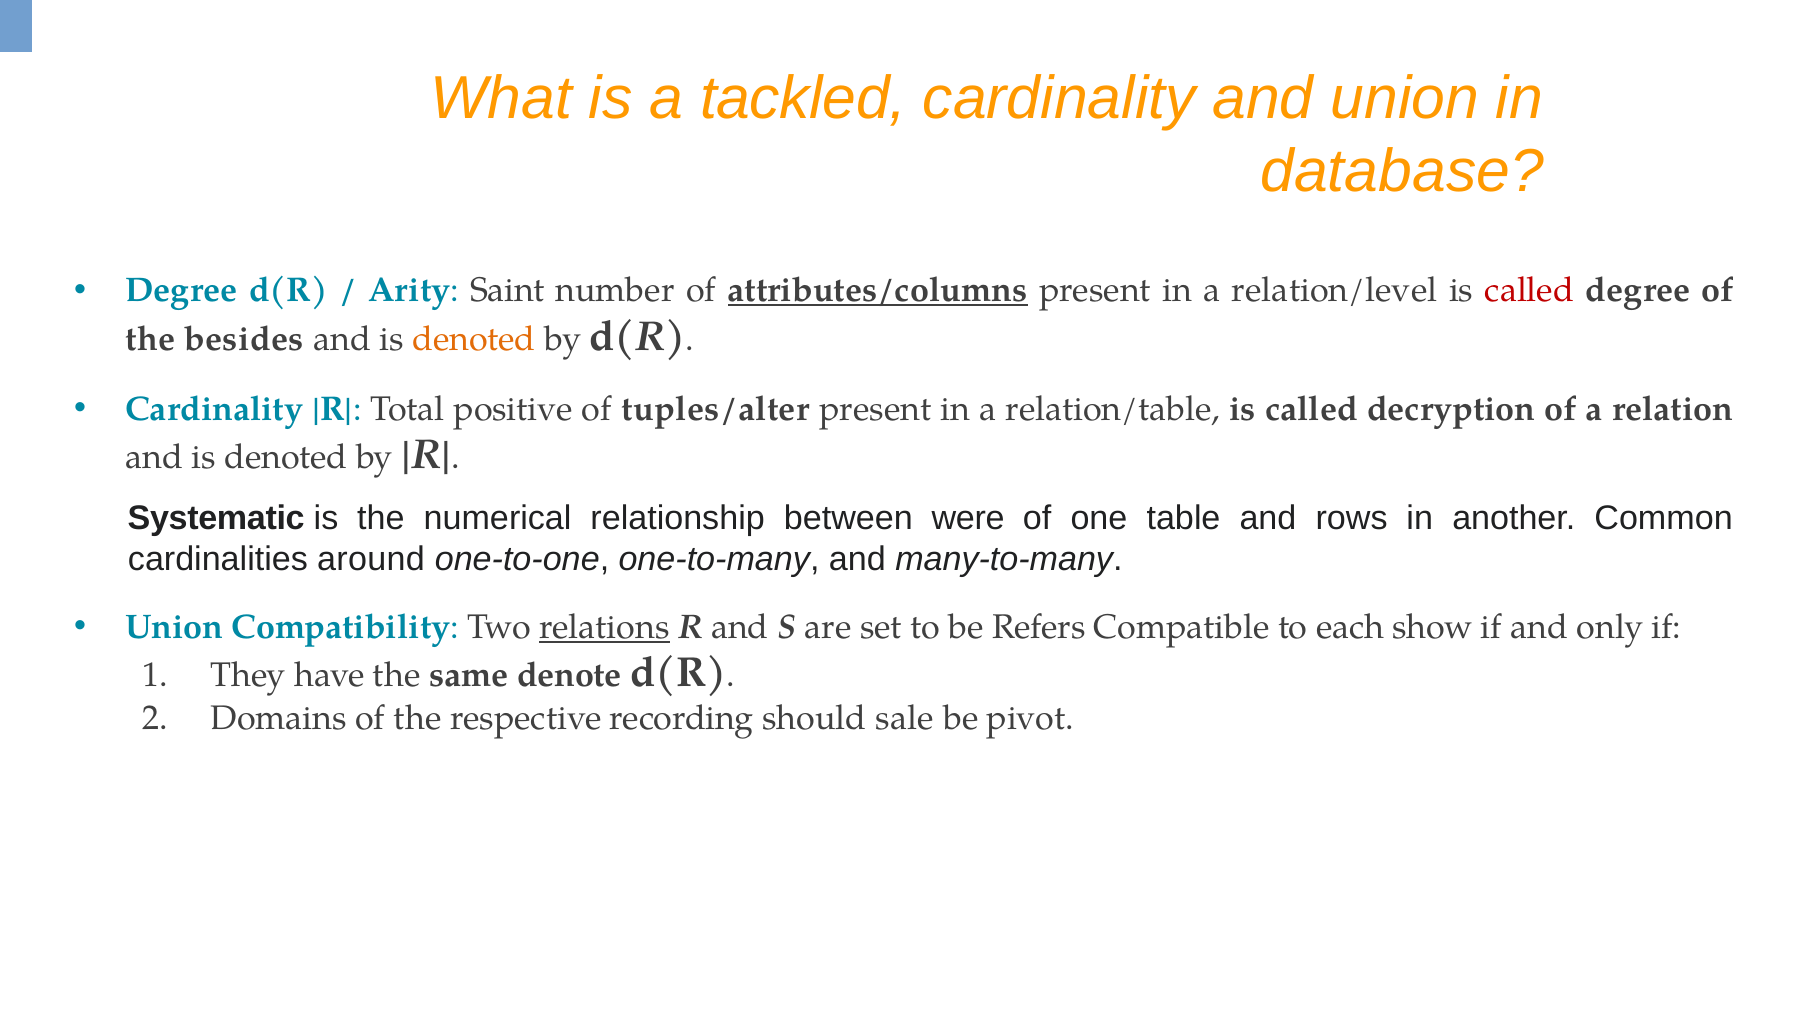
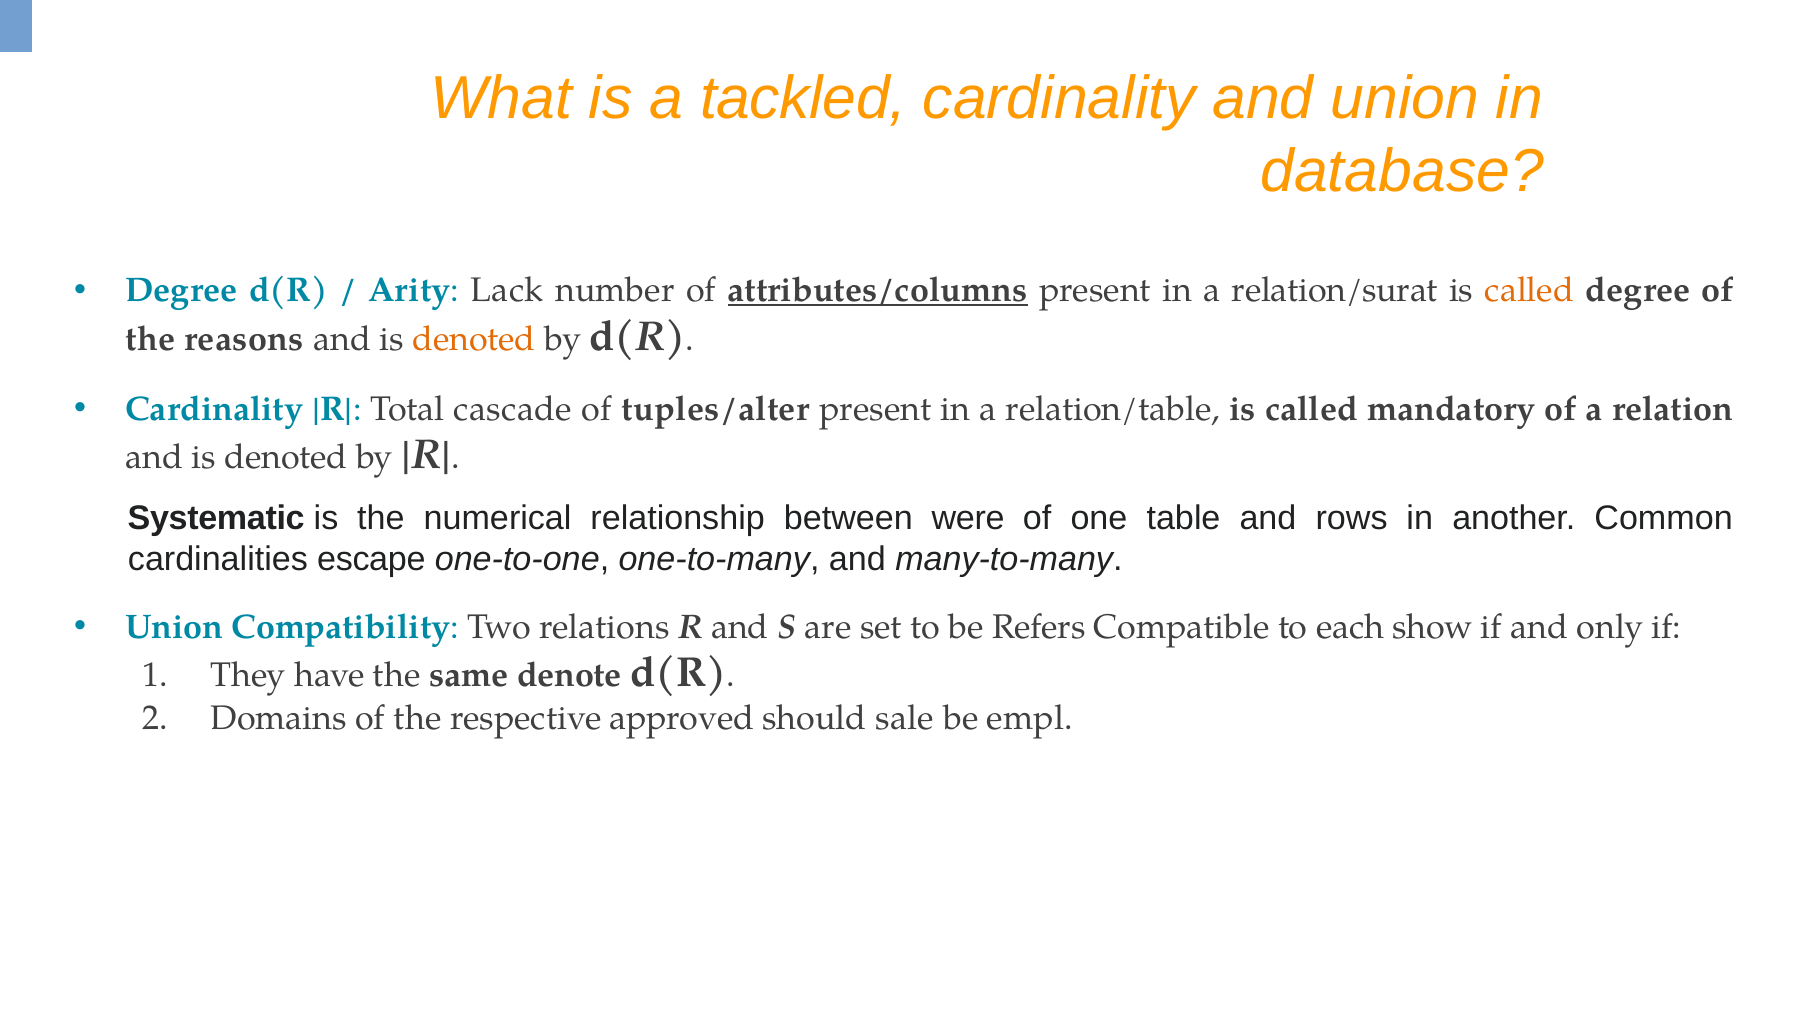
Saint: Saint -> Lack
relation/level: relation/level -> relation/surat
called at (1529, 291) colour: red -> orange
besides: besides -> reasons
positive: positive -> cascade
decryption: decryption -> mandatory
around: around -> escape
relations underline: present -> none
recording: recording -> approved
pivot: pivot -> empl
